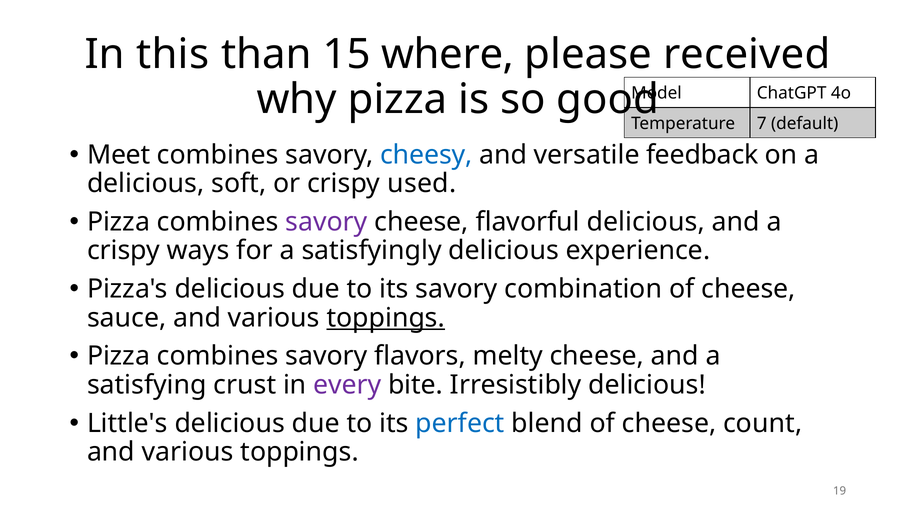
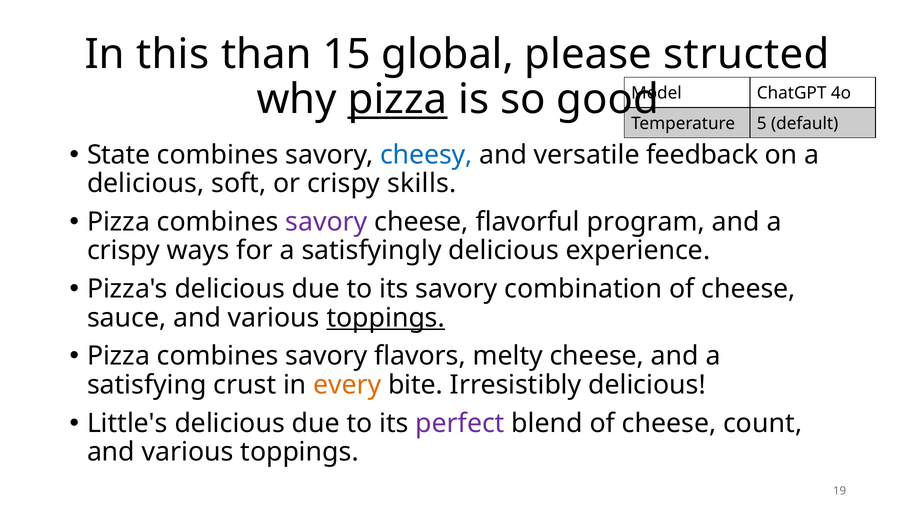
where: where -> global
received: received -> structed
pizza at (398, 100) underline: none -> present
7: 7 -> 5
Meet: Meet -> State
used: used -> skills
flavorful delicious: delicious -> program
every colour: purple -> orange
perfect colour: blue -> purple
